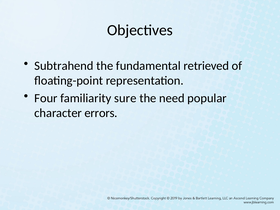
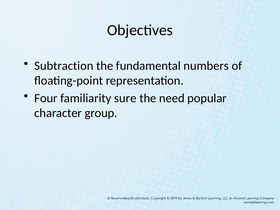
Subtrahend: Subtrahend -> Subtraction
retrieved: retrieved -> numbers
errors: errors -> group
